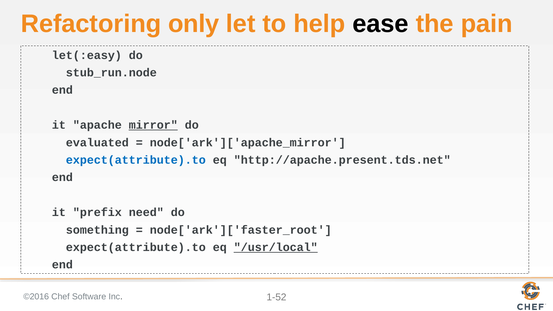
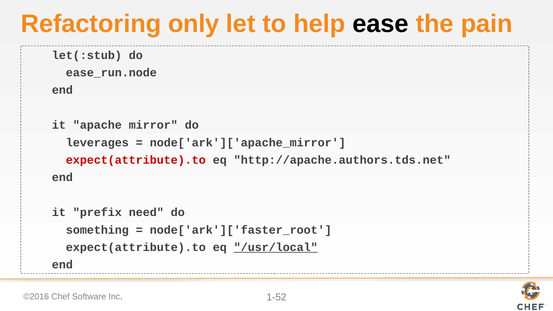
let(:easy: let(:easy -> let(:stub
stub_run.node: stub_run.node -> ease_run.node
mirror underline: present -> none
evaluated: evaluated -> leverages
expect(attribute).to at (136, 160) colour: blue -> red
http://apache.present.tds.net: http://apache.present.tds.net -> http://apache.authors.tds.net
